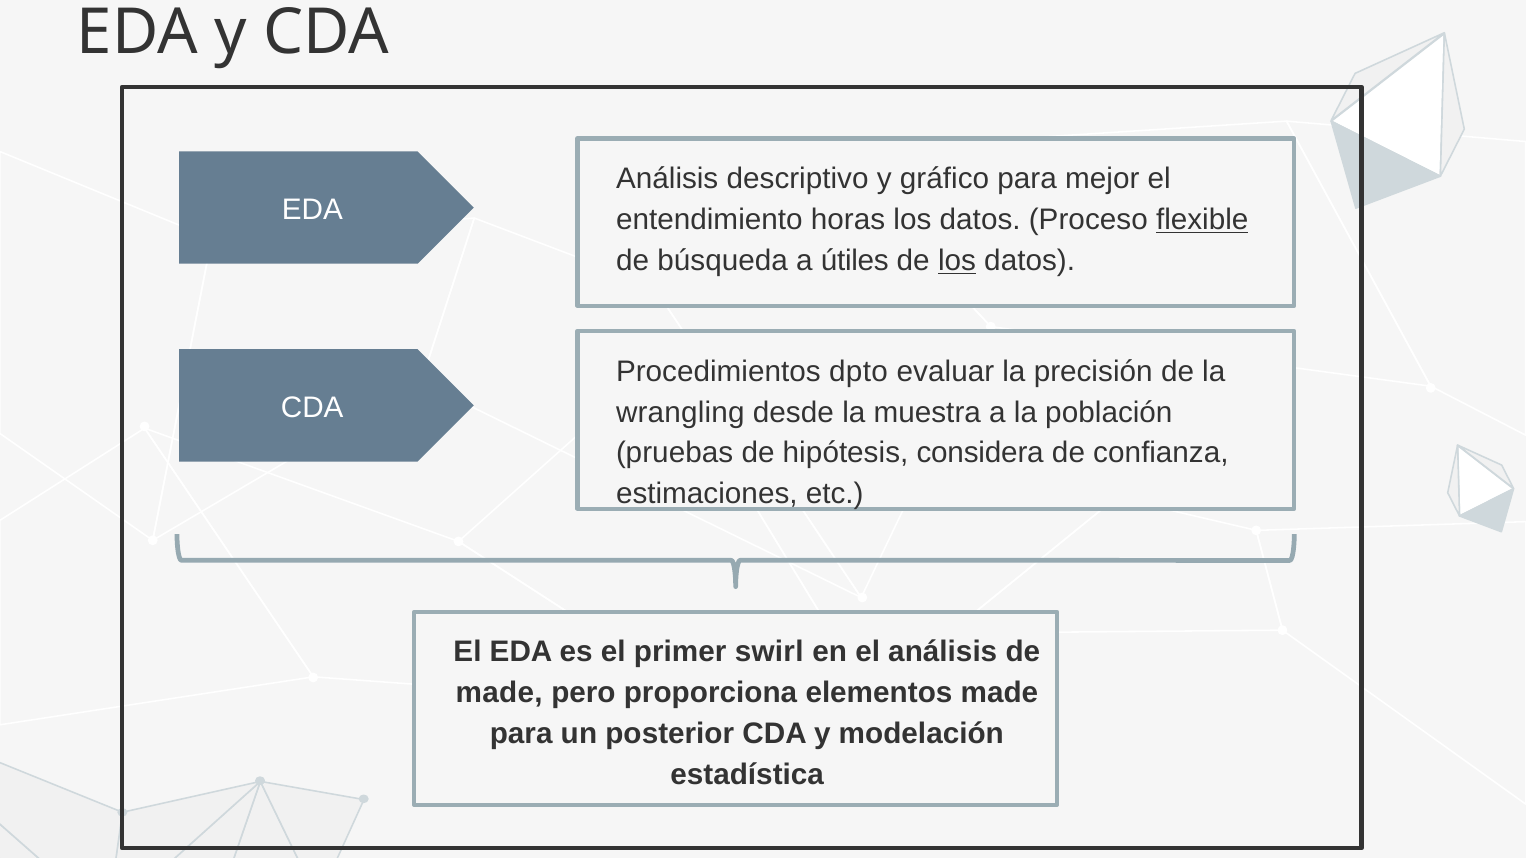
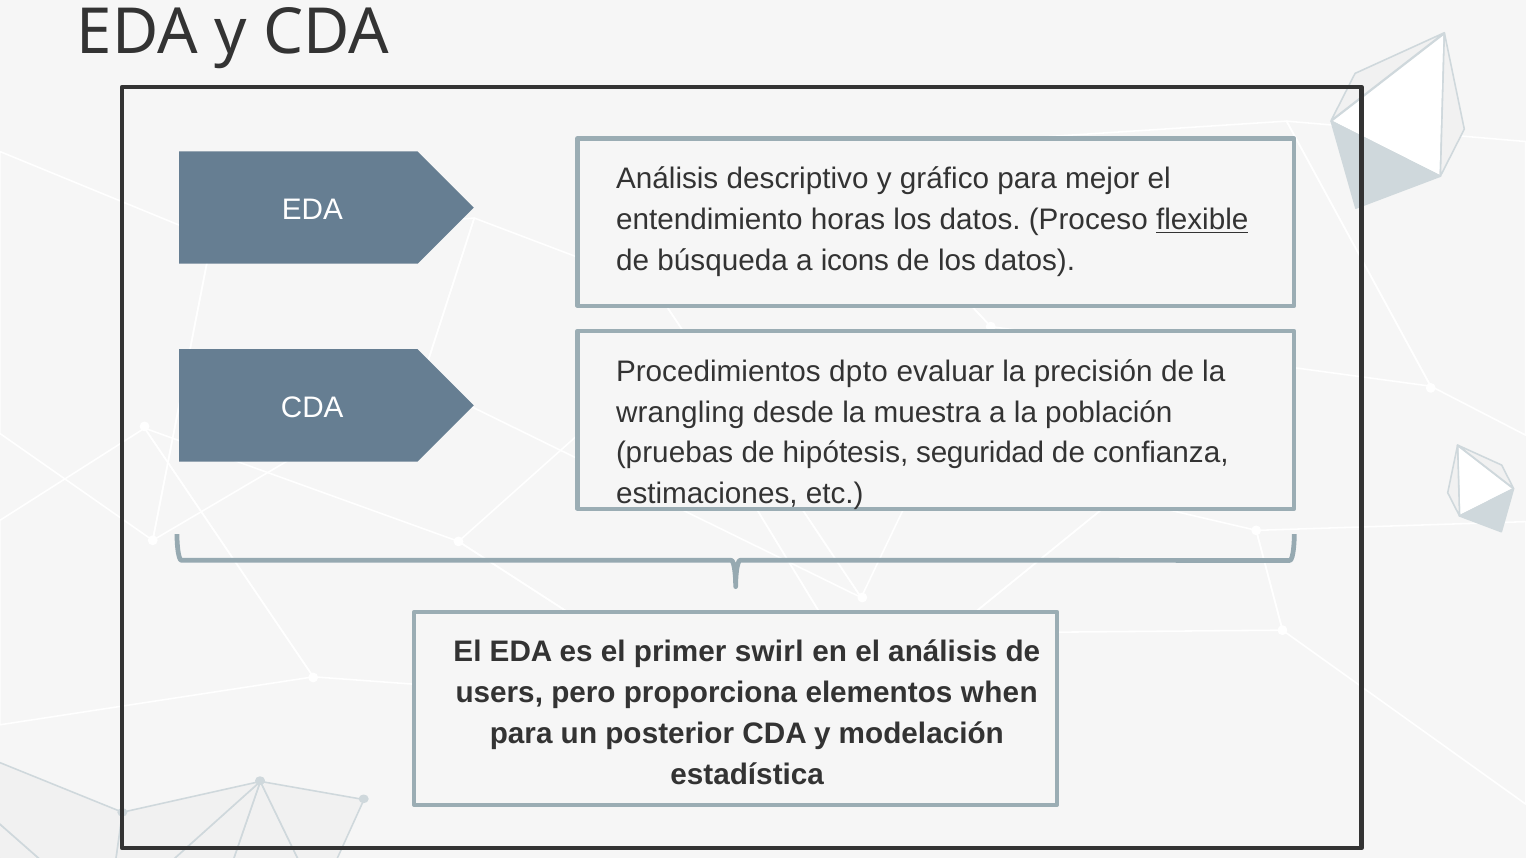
útiles: útiles -> icons
los at (957, 261) underline: present -> none
considera: considera -> seguridad
made at (499, 693): made -> users
elementos made: made -> when
